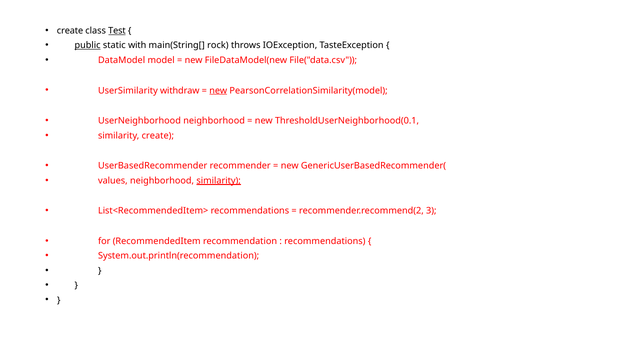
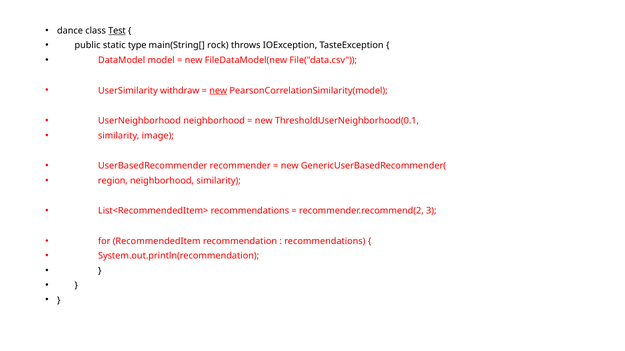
create at (70, 31): create -> dance
public underline: present -> none
with: with -> type
similarity create: create -> image
values: values -> region
similarity at (219, 181) underline: present -> none
